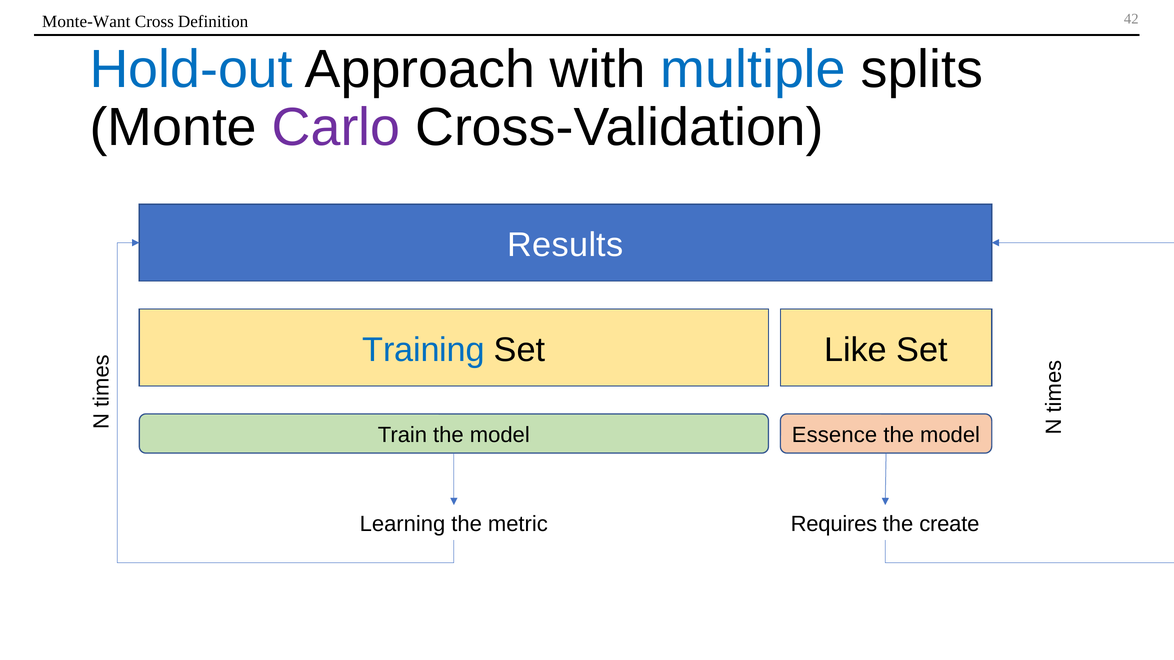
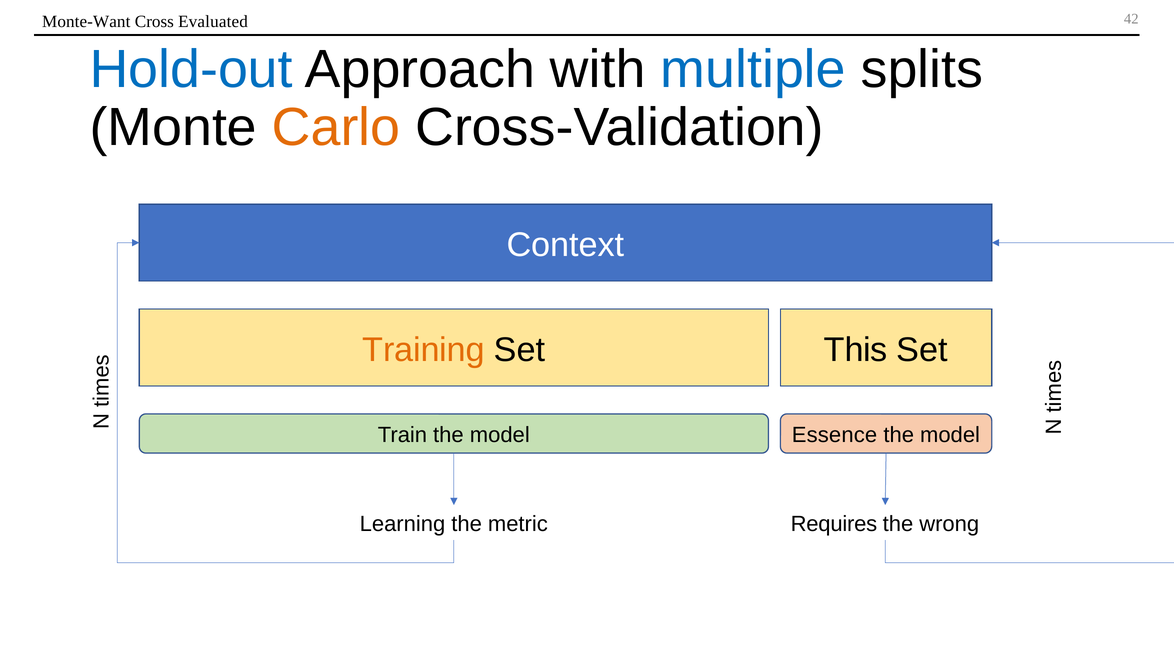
Definition: Definition -> Evaluated
Carlo colour: purple -> orange
Results: Results -> Context
Training colour: blue -> orange
Like: Like -> This
create: create -> wrong
